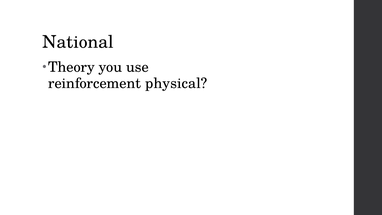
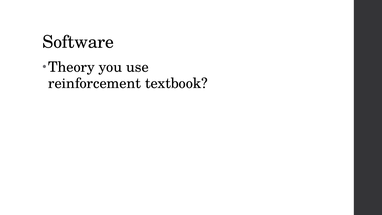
National: National -> Software
physical: physical -> textbook
